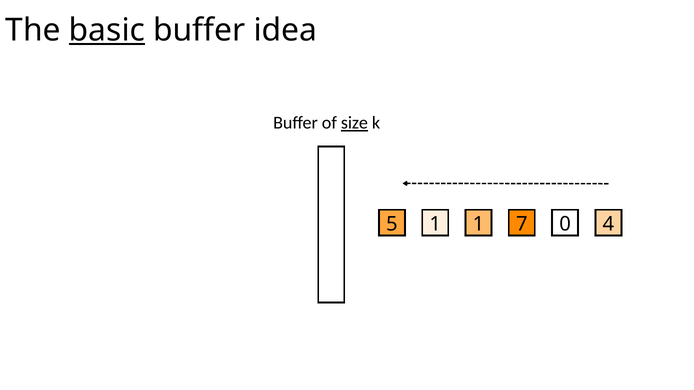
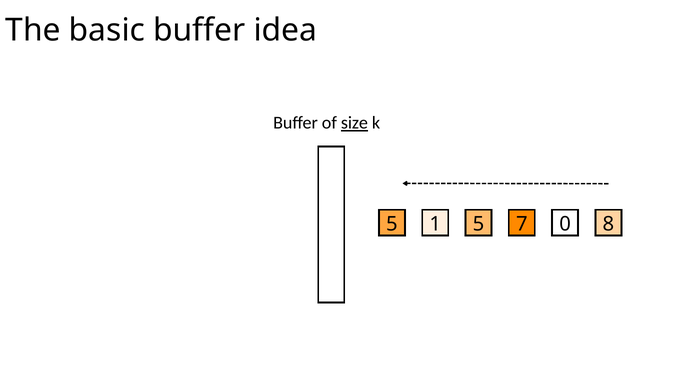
basic underline: present -> none
5 1: 1 -> 5
4: 4 -> 8
